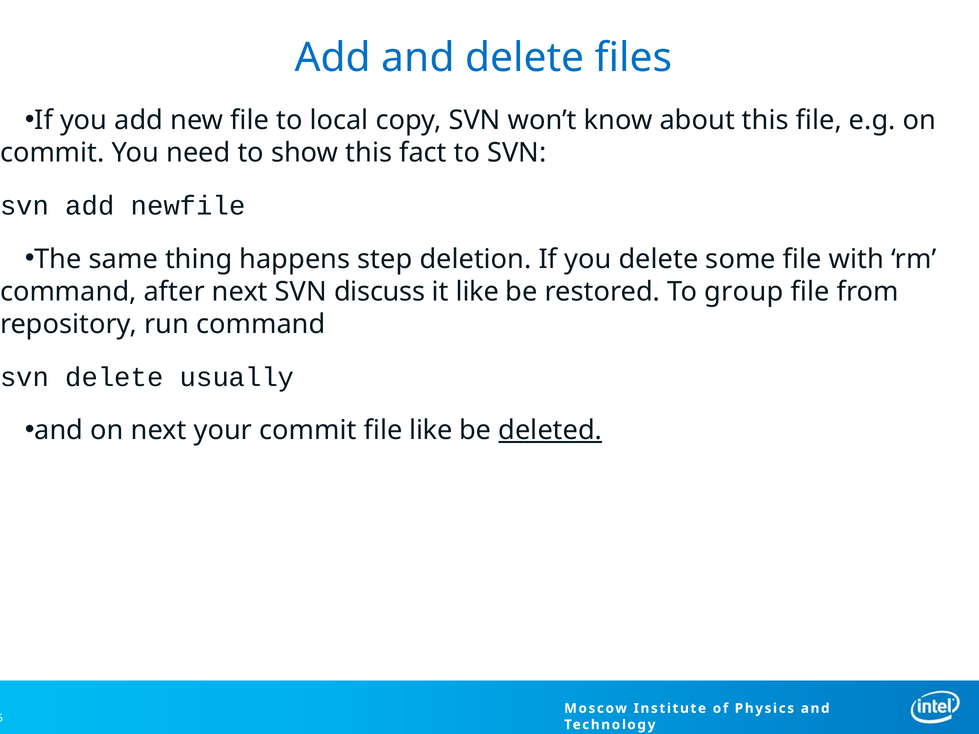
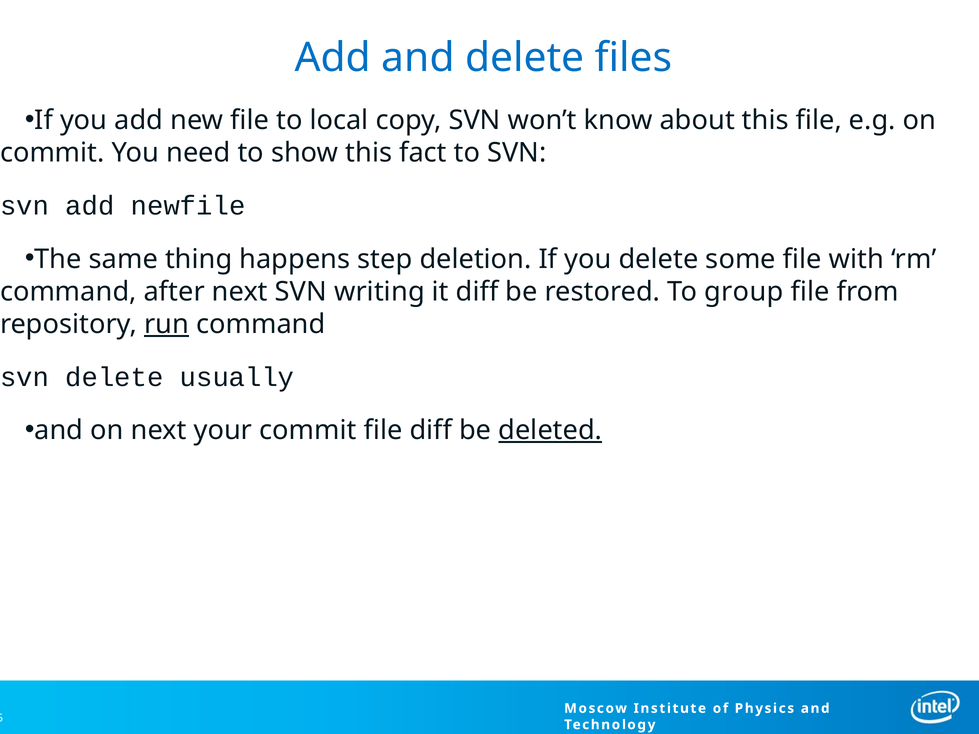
discuss: discuss -> writing
it like: like -> diff
run underline: none -> present
file like: like -> diff
